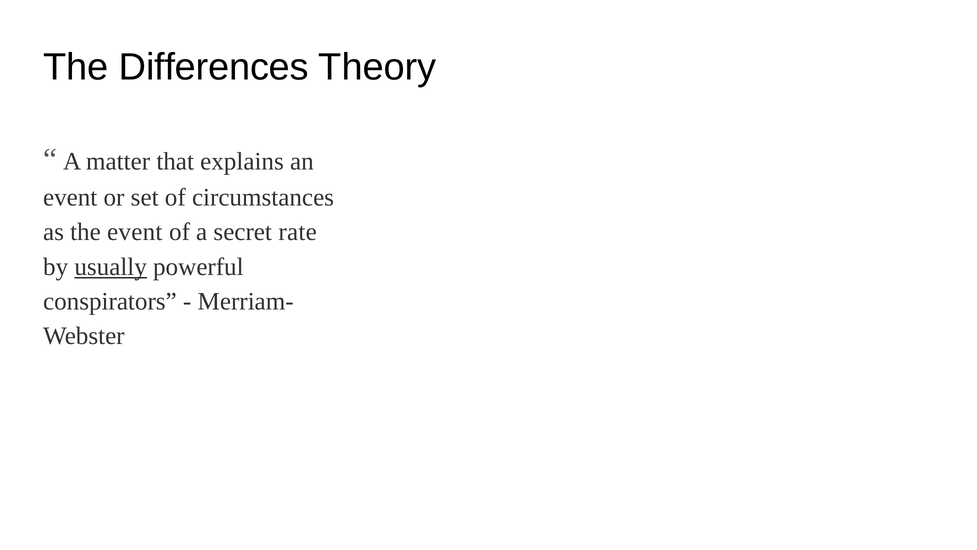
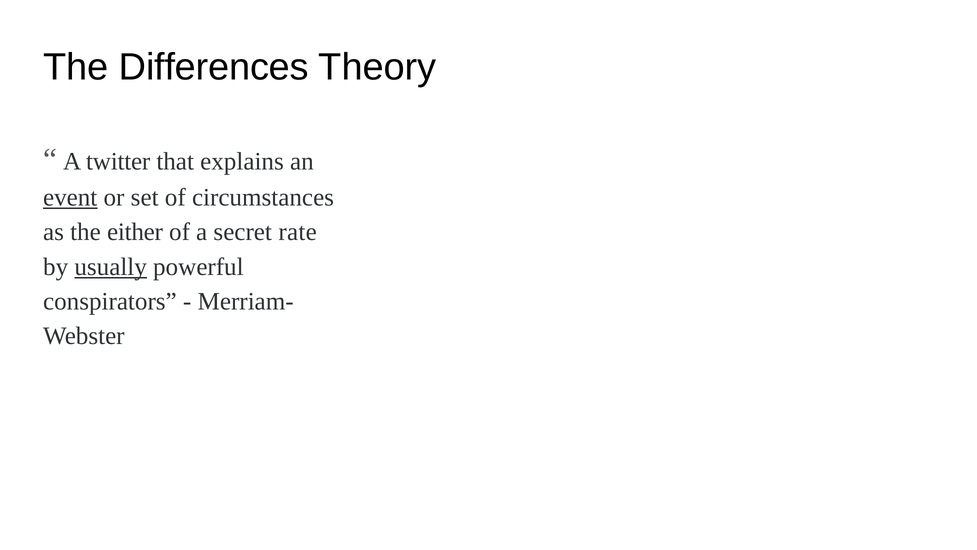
matter: matter -> twitter
event at (70, 197) underline: none -> present
the event: event -> either
